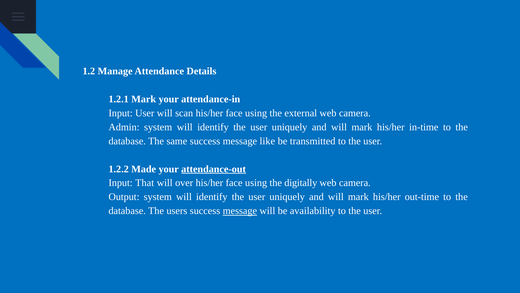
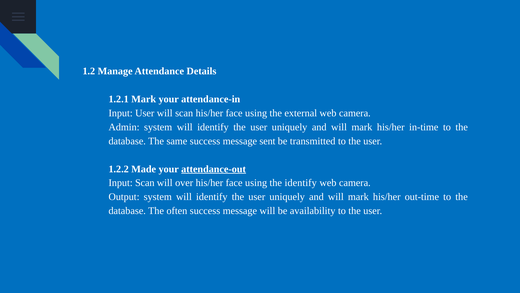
like: like -> sent
Input That: That -> Scan
the digitally: digitally -> identify
users: users -> often
message at (240, 211) underline: present -> none
